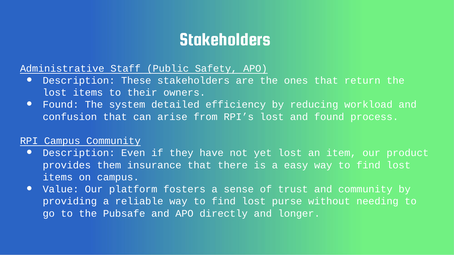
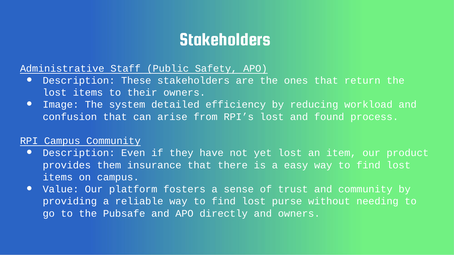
Found at (61, 105): Found -> Image
and longer: longer -> owners
